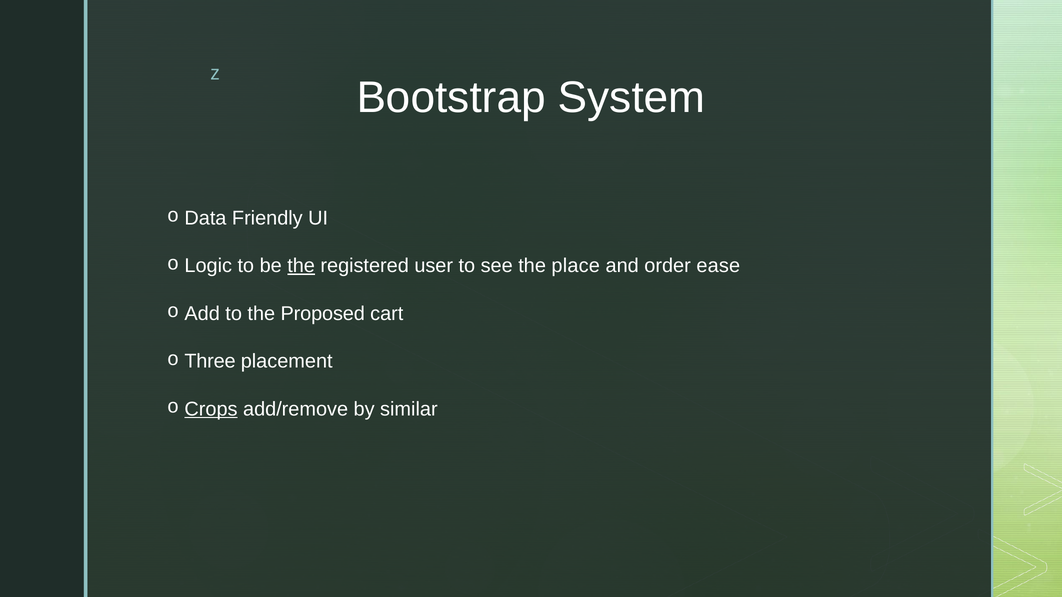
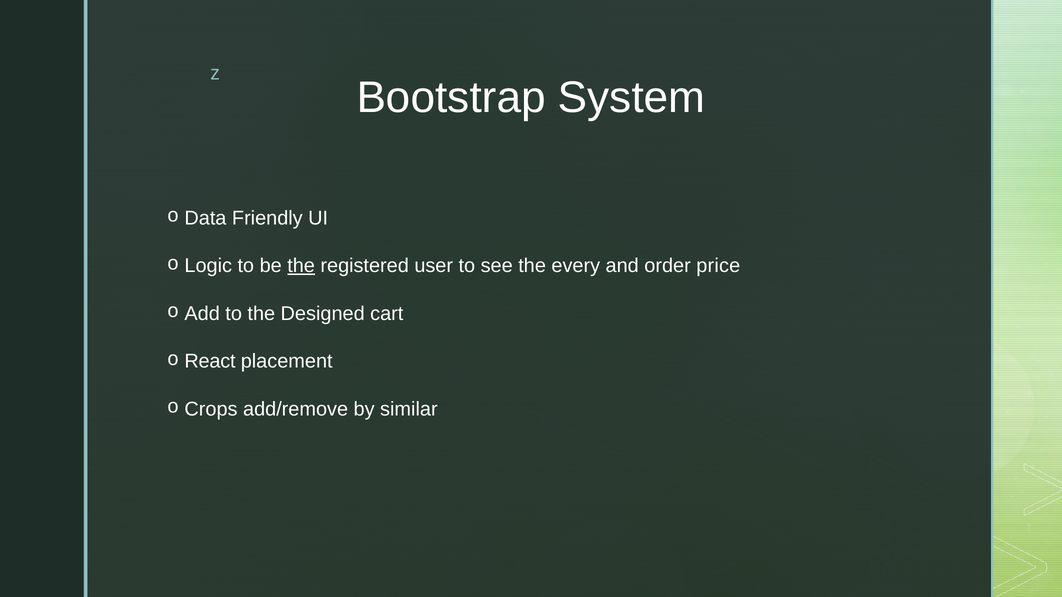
place: place -> every
ease: ease -> price
Proposed: Proposed -> Designed
Three: Three -> React
Crops underline: present -> none
